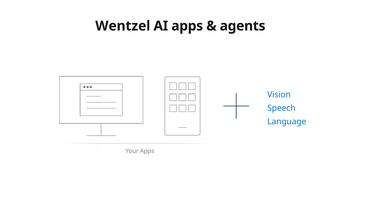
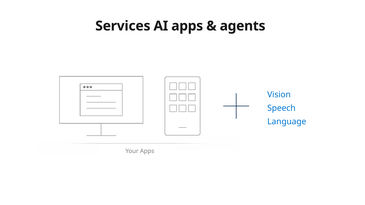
Wentzel: Wentzel -> Services
